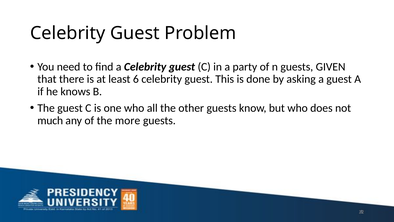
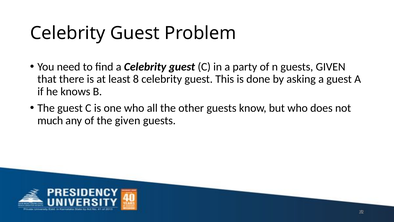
6: 6 -> 8
the more: more -> given
